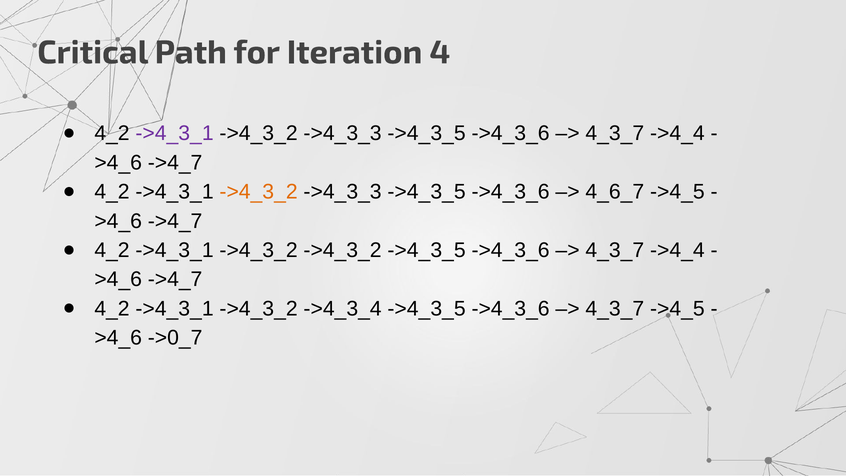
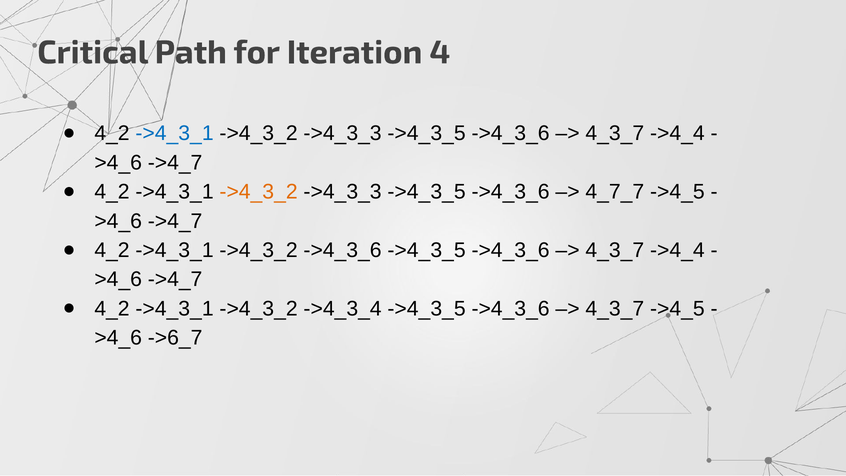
->4_3_1 at (175, 133) colour: purple -> blue
4_6_7: 4_6_7 -> 4_7_7
->4_3_2 ->4_3_2: ->4_3_2 -> ->4_3_6
->0_7: ->0_7 -> ->6_7
